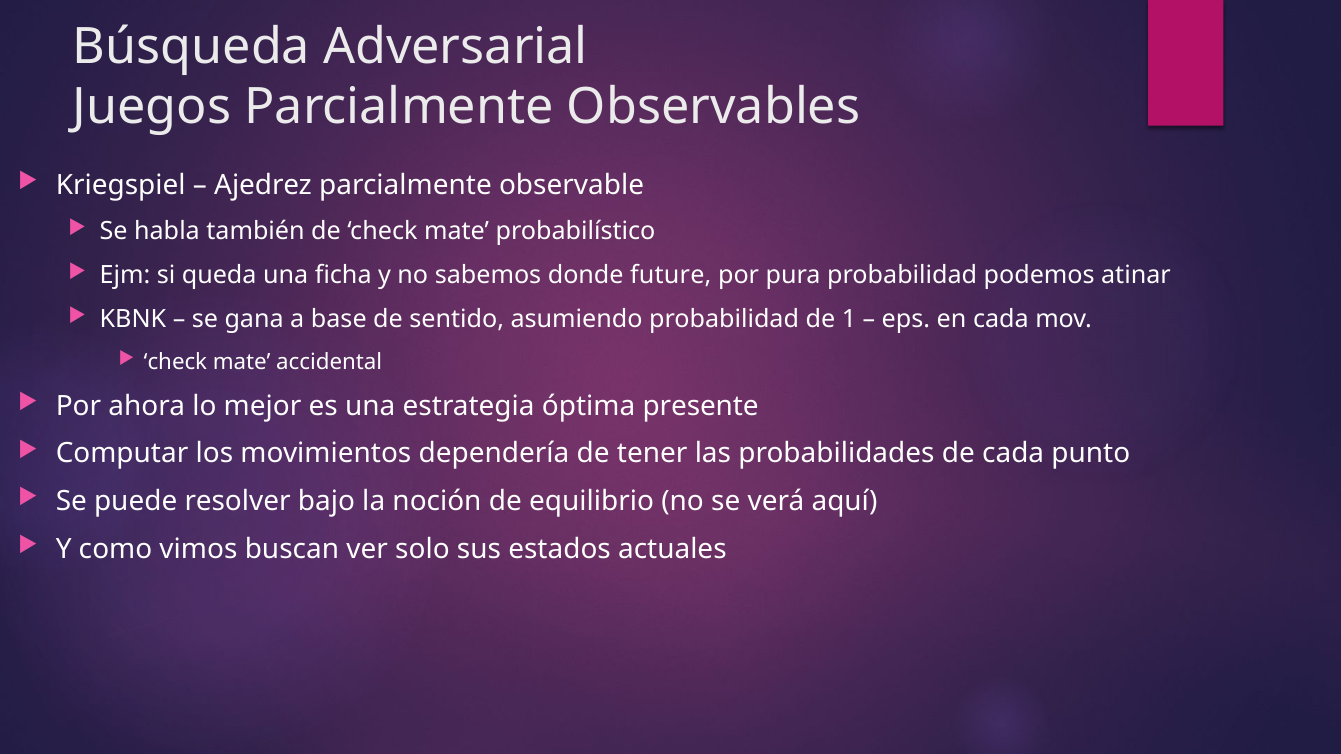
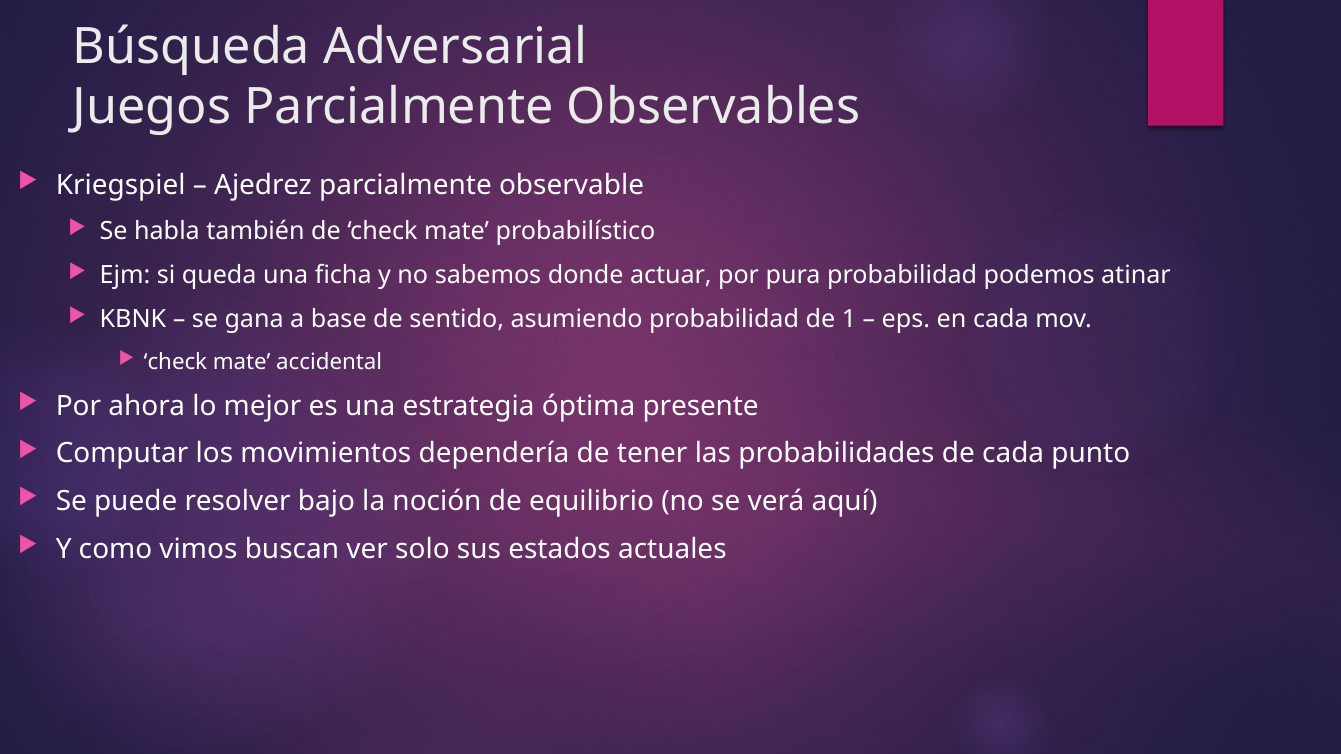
future: future -> actuar
